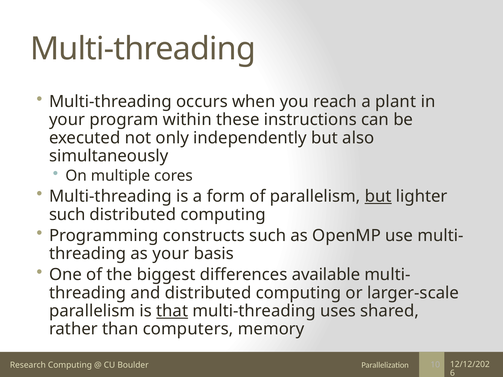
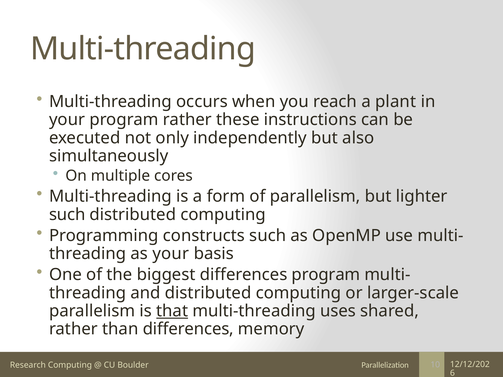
program within: within -> rather
but at (378, 197) underline: present -> none
differences available: available -> program
than computers: computers -> differences
